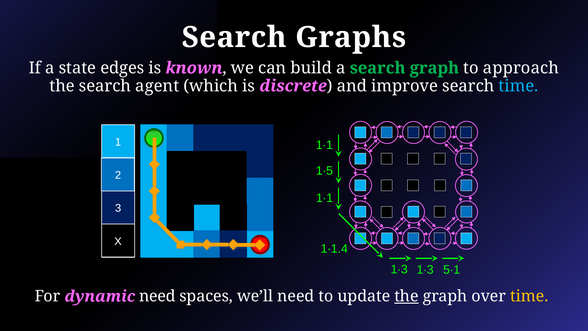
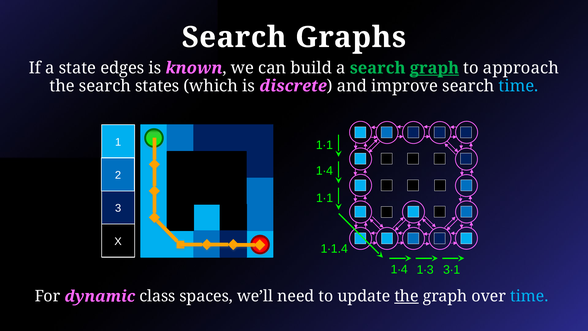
graph at (434, 68) underline: none -> present
agent: agent -> states
1∙5 at (324, 171): 1∙5 -> 1∙4
1∙3 at (399, 269): 1∙3 -> 1∙4
5∙1: 5∙1 -> 3∙1
dynamic need: need -> class
time at (529, 296) colour: yellow -> light blue
